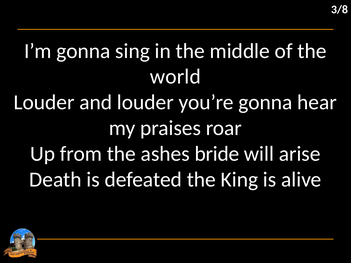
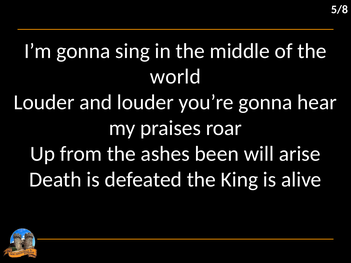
3/8: 3/8 -> 5/8
bride: bride -> been
